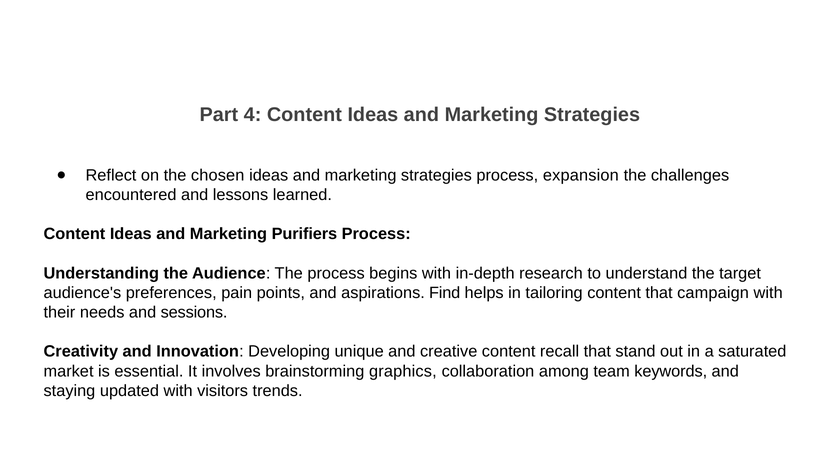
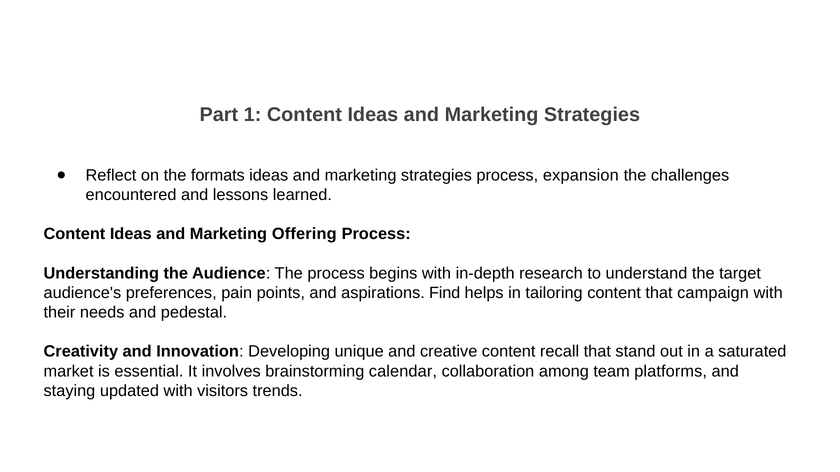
4: 4 -> 1
chosen: chosen -> formats
Purifiers: Purifiers -> Offering
sessions: sessions -> pedestal
graphics: graphics -> calendar
keywords: keywords -> platforms
